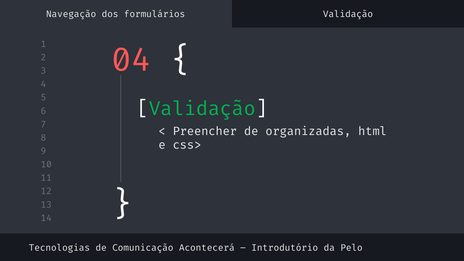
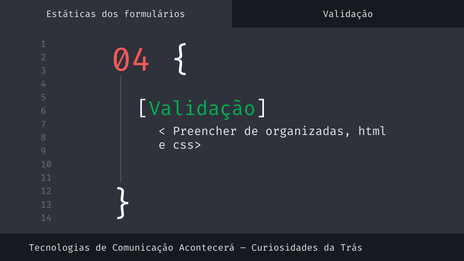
Navegação: Navegação -> Estáticas
Introdutório: Introdutório -> Curiosidades
Pelo: Pelo -> Trás
